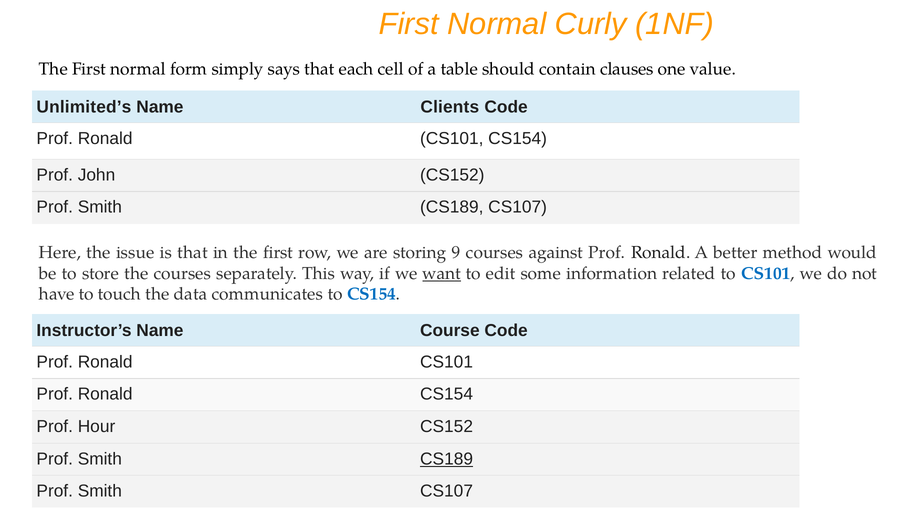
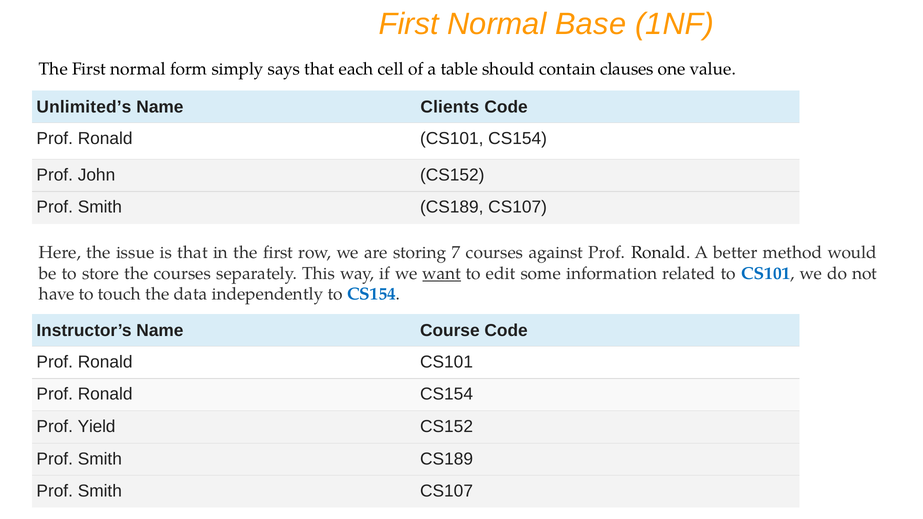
Curly: Curly -> Base
9: 9 -> 7
communicates: communicates -> independently
Hour: Hour -> Yield
CS189 at (447, 459) underline: present -> none
